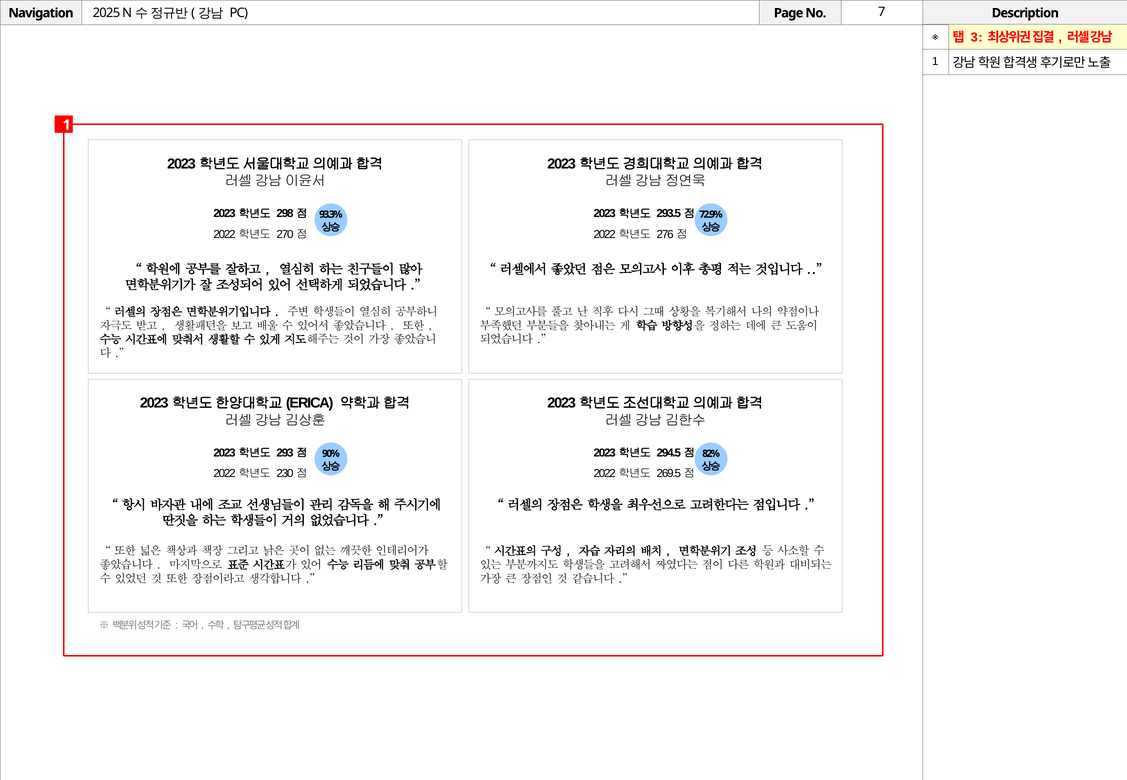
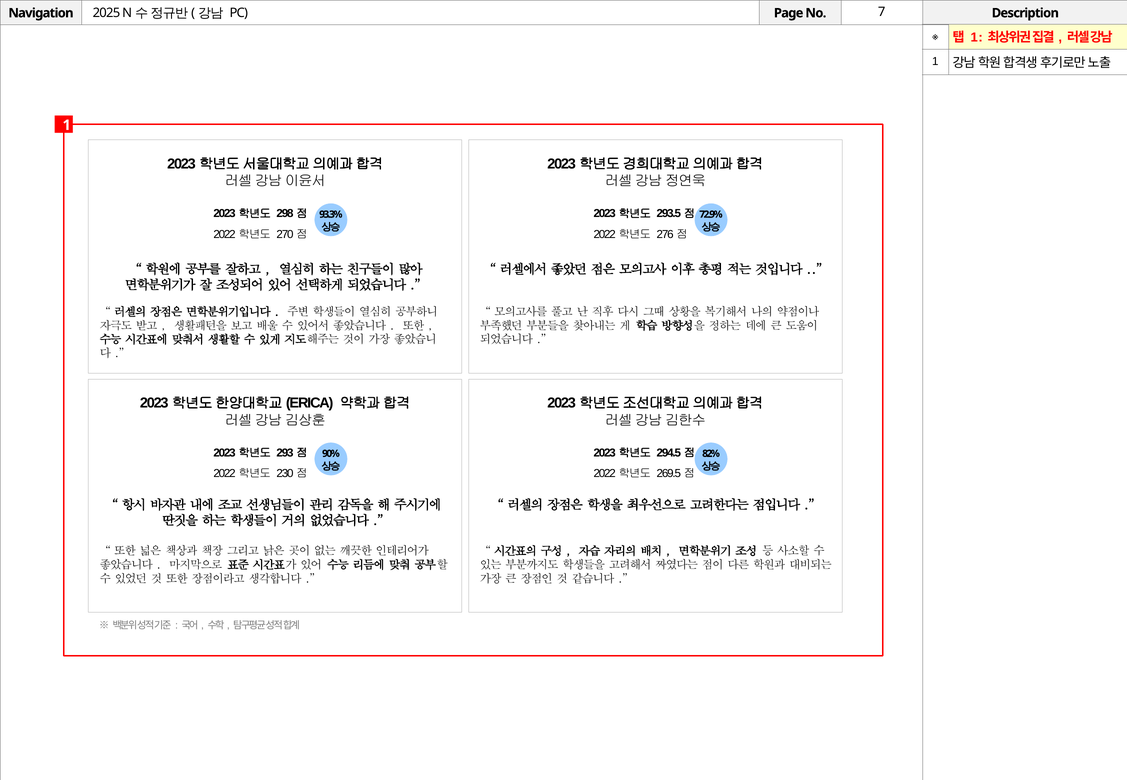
3 at (974, 38): 3 -> 1
